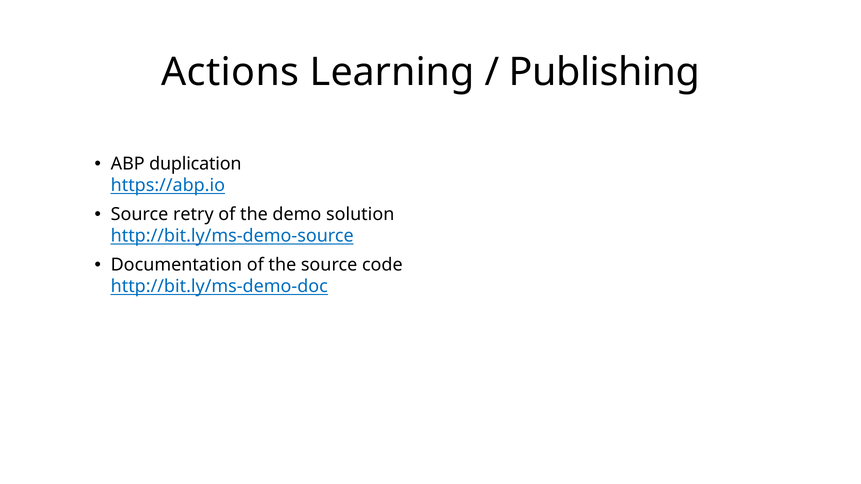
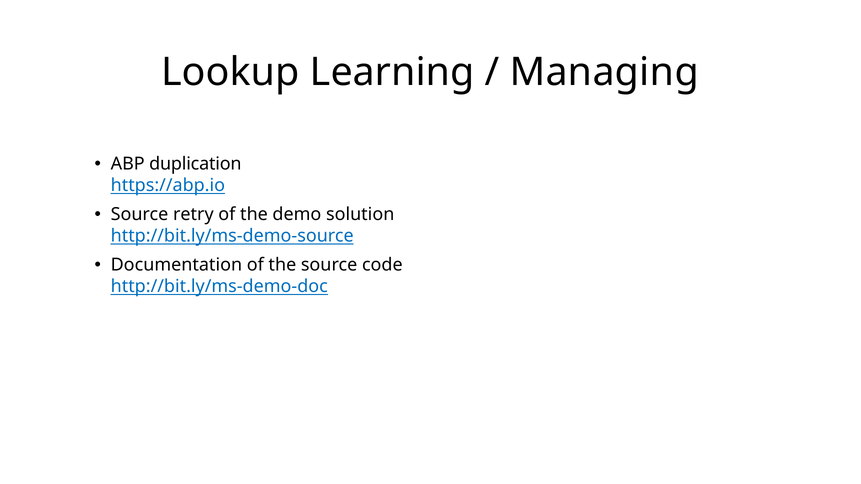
Actions: Actions -> Lookup
Publishing: Publishing -> Managing
